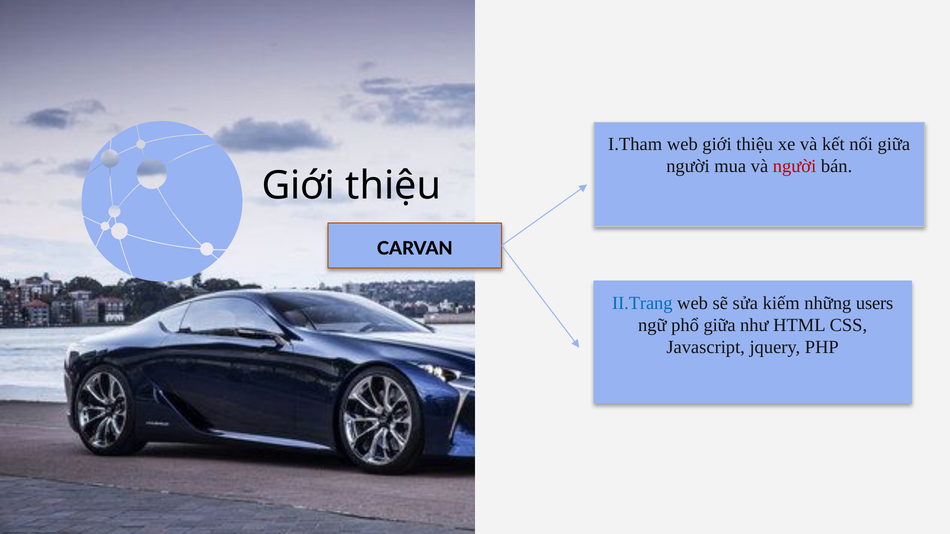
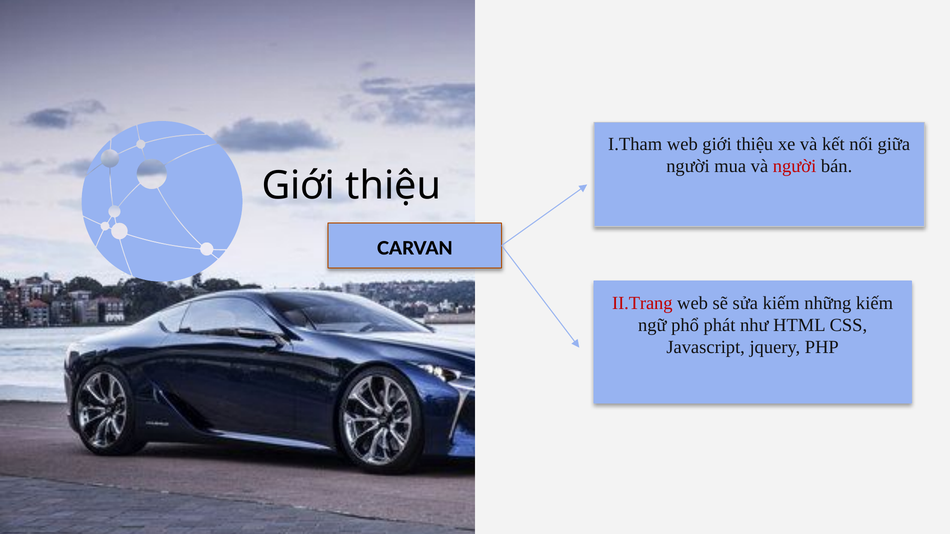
II.Trang colour: blue -> red
những users: users -> kiếm
phổ giữa: giữa -> phát
